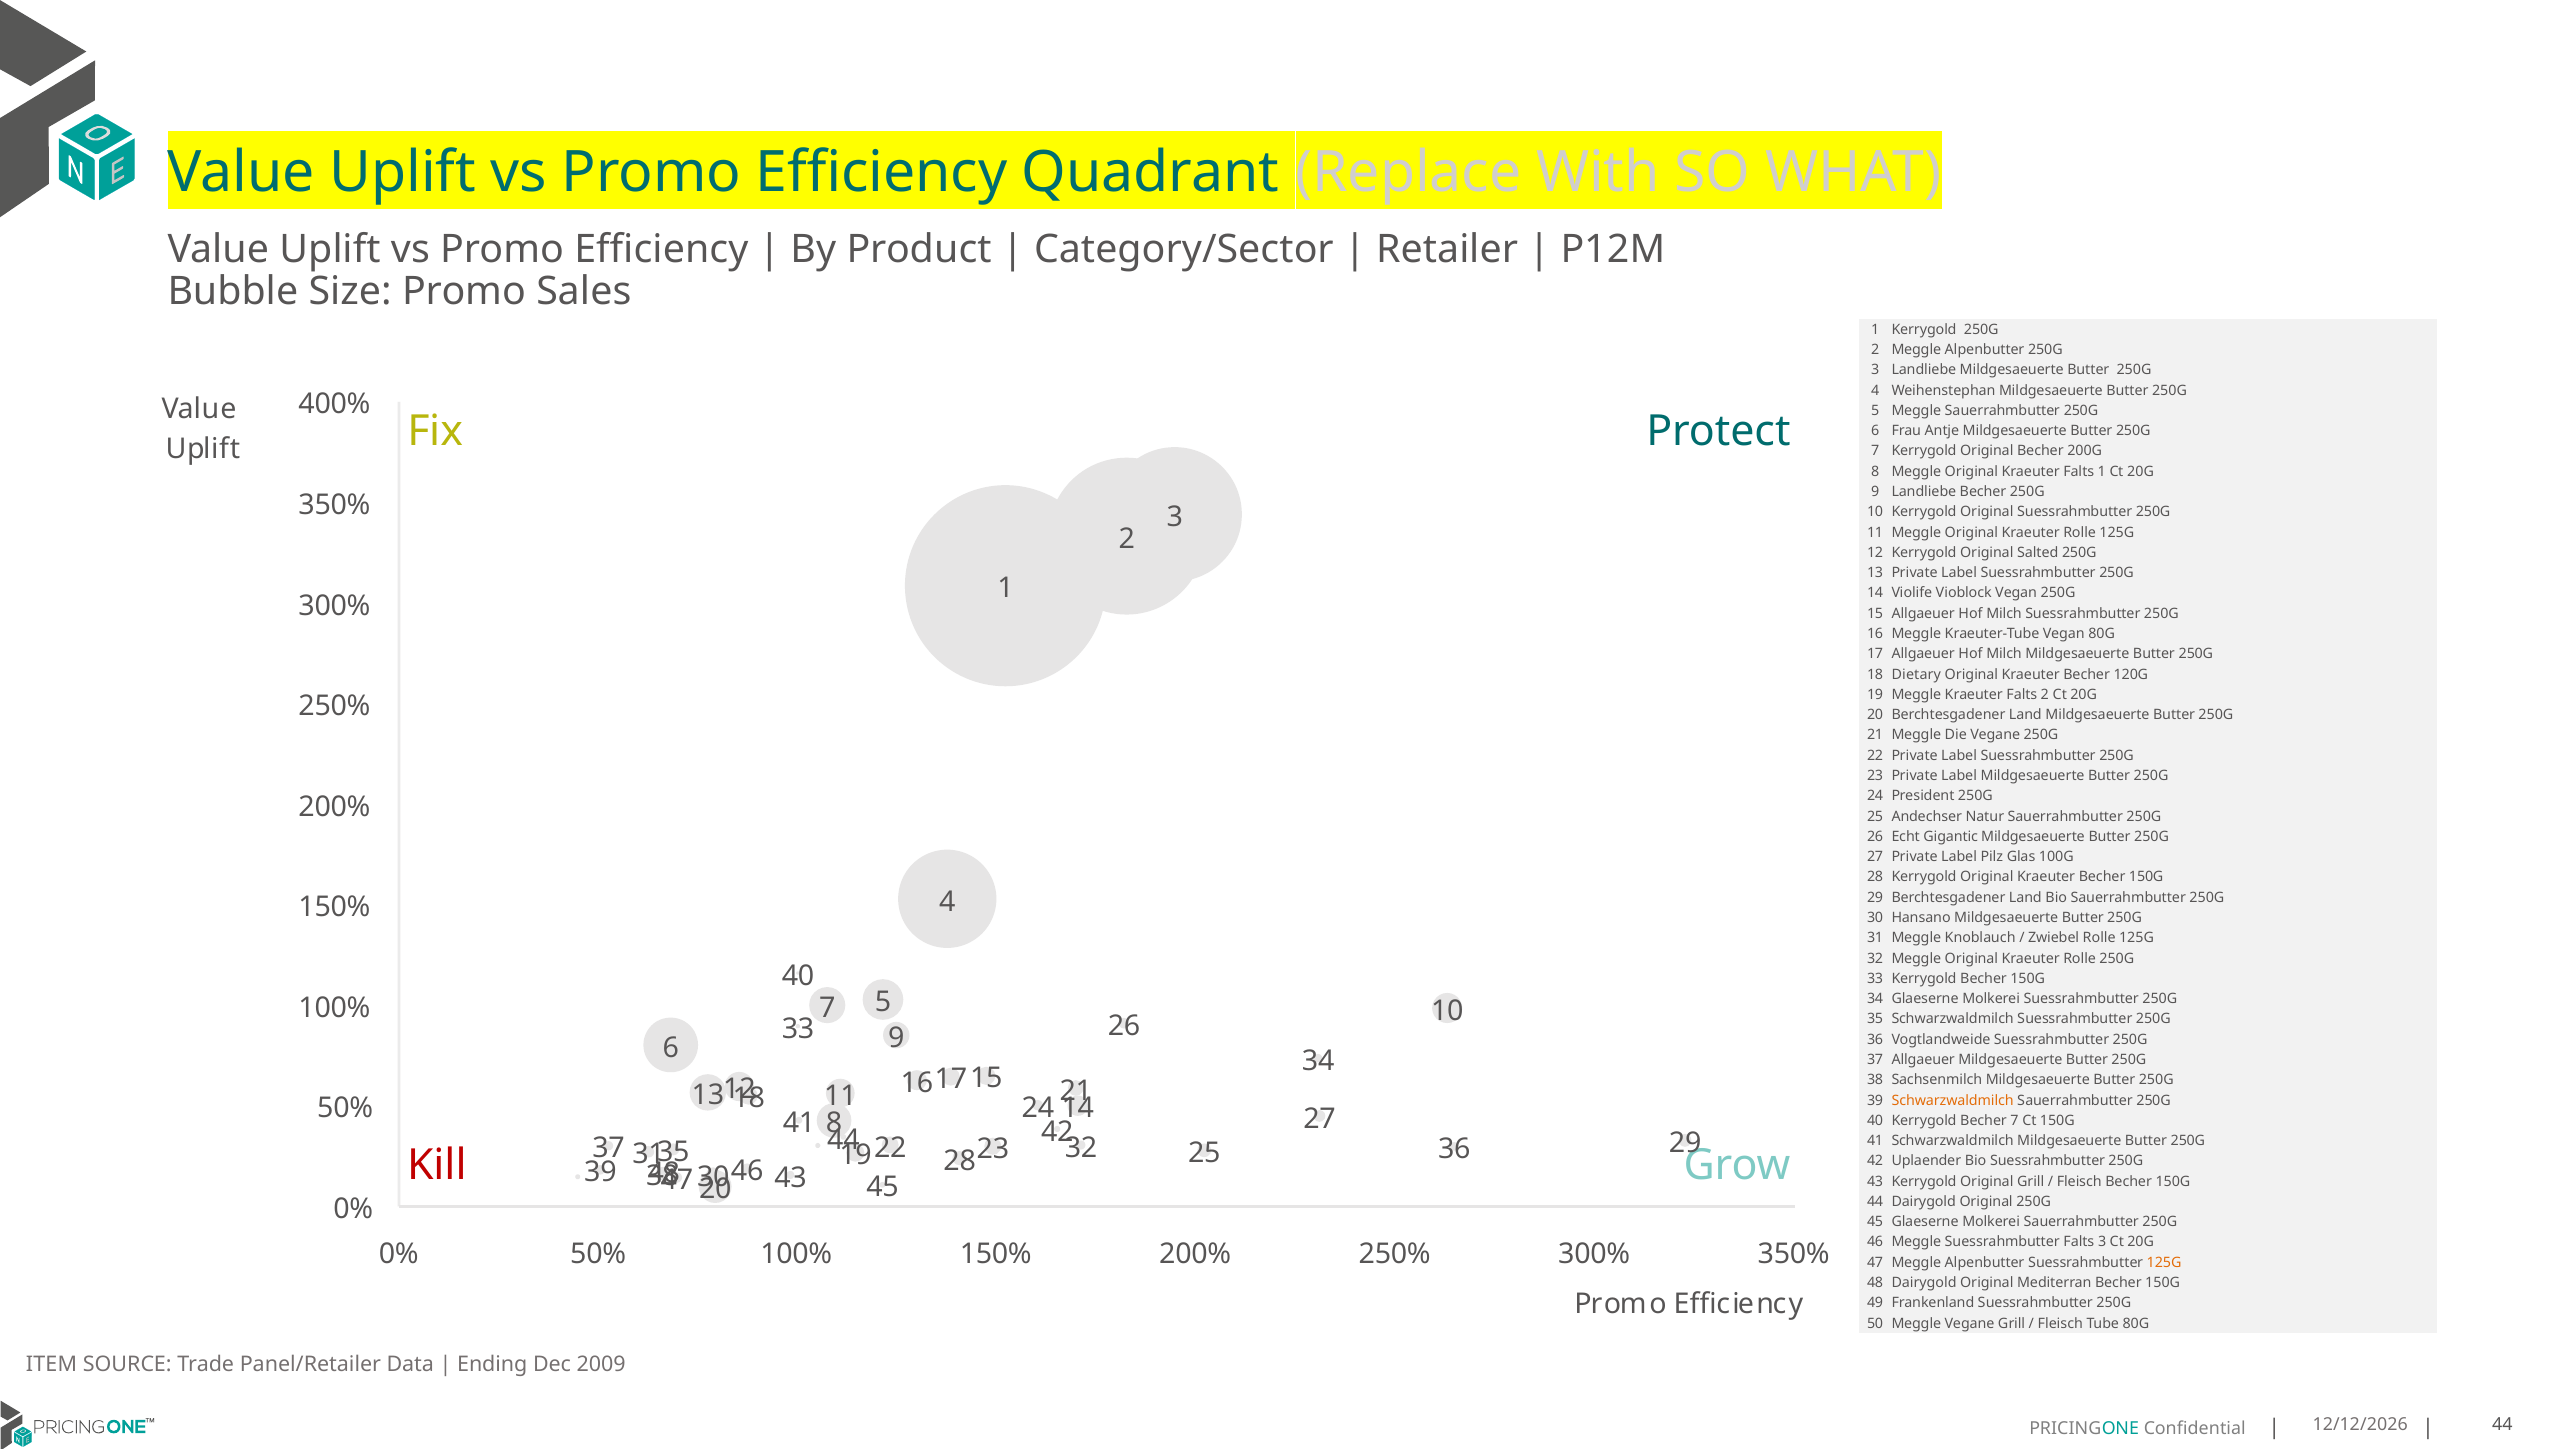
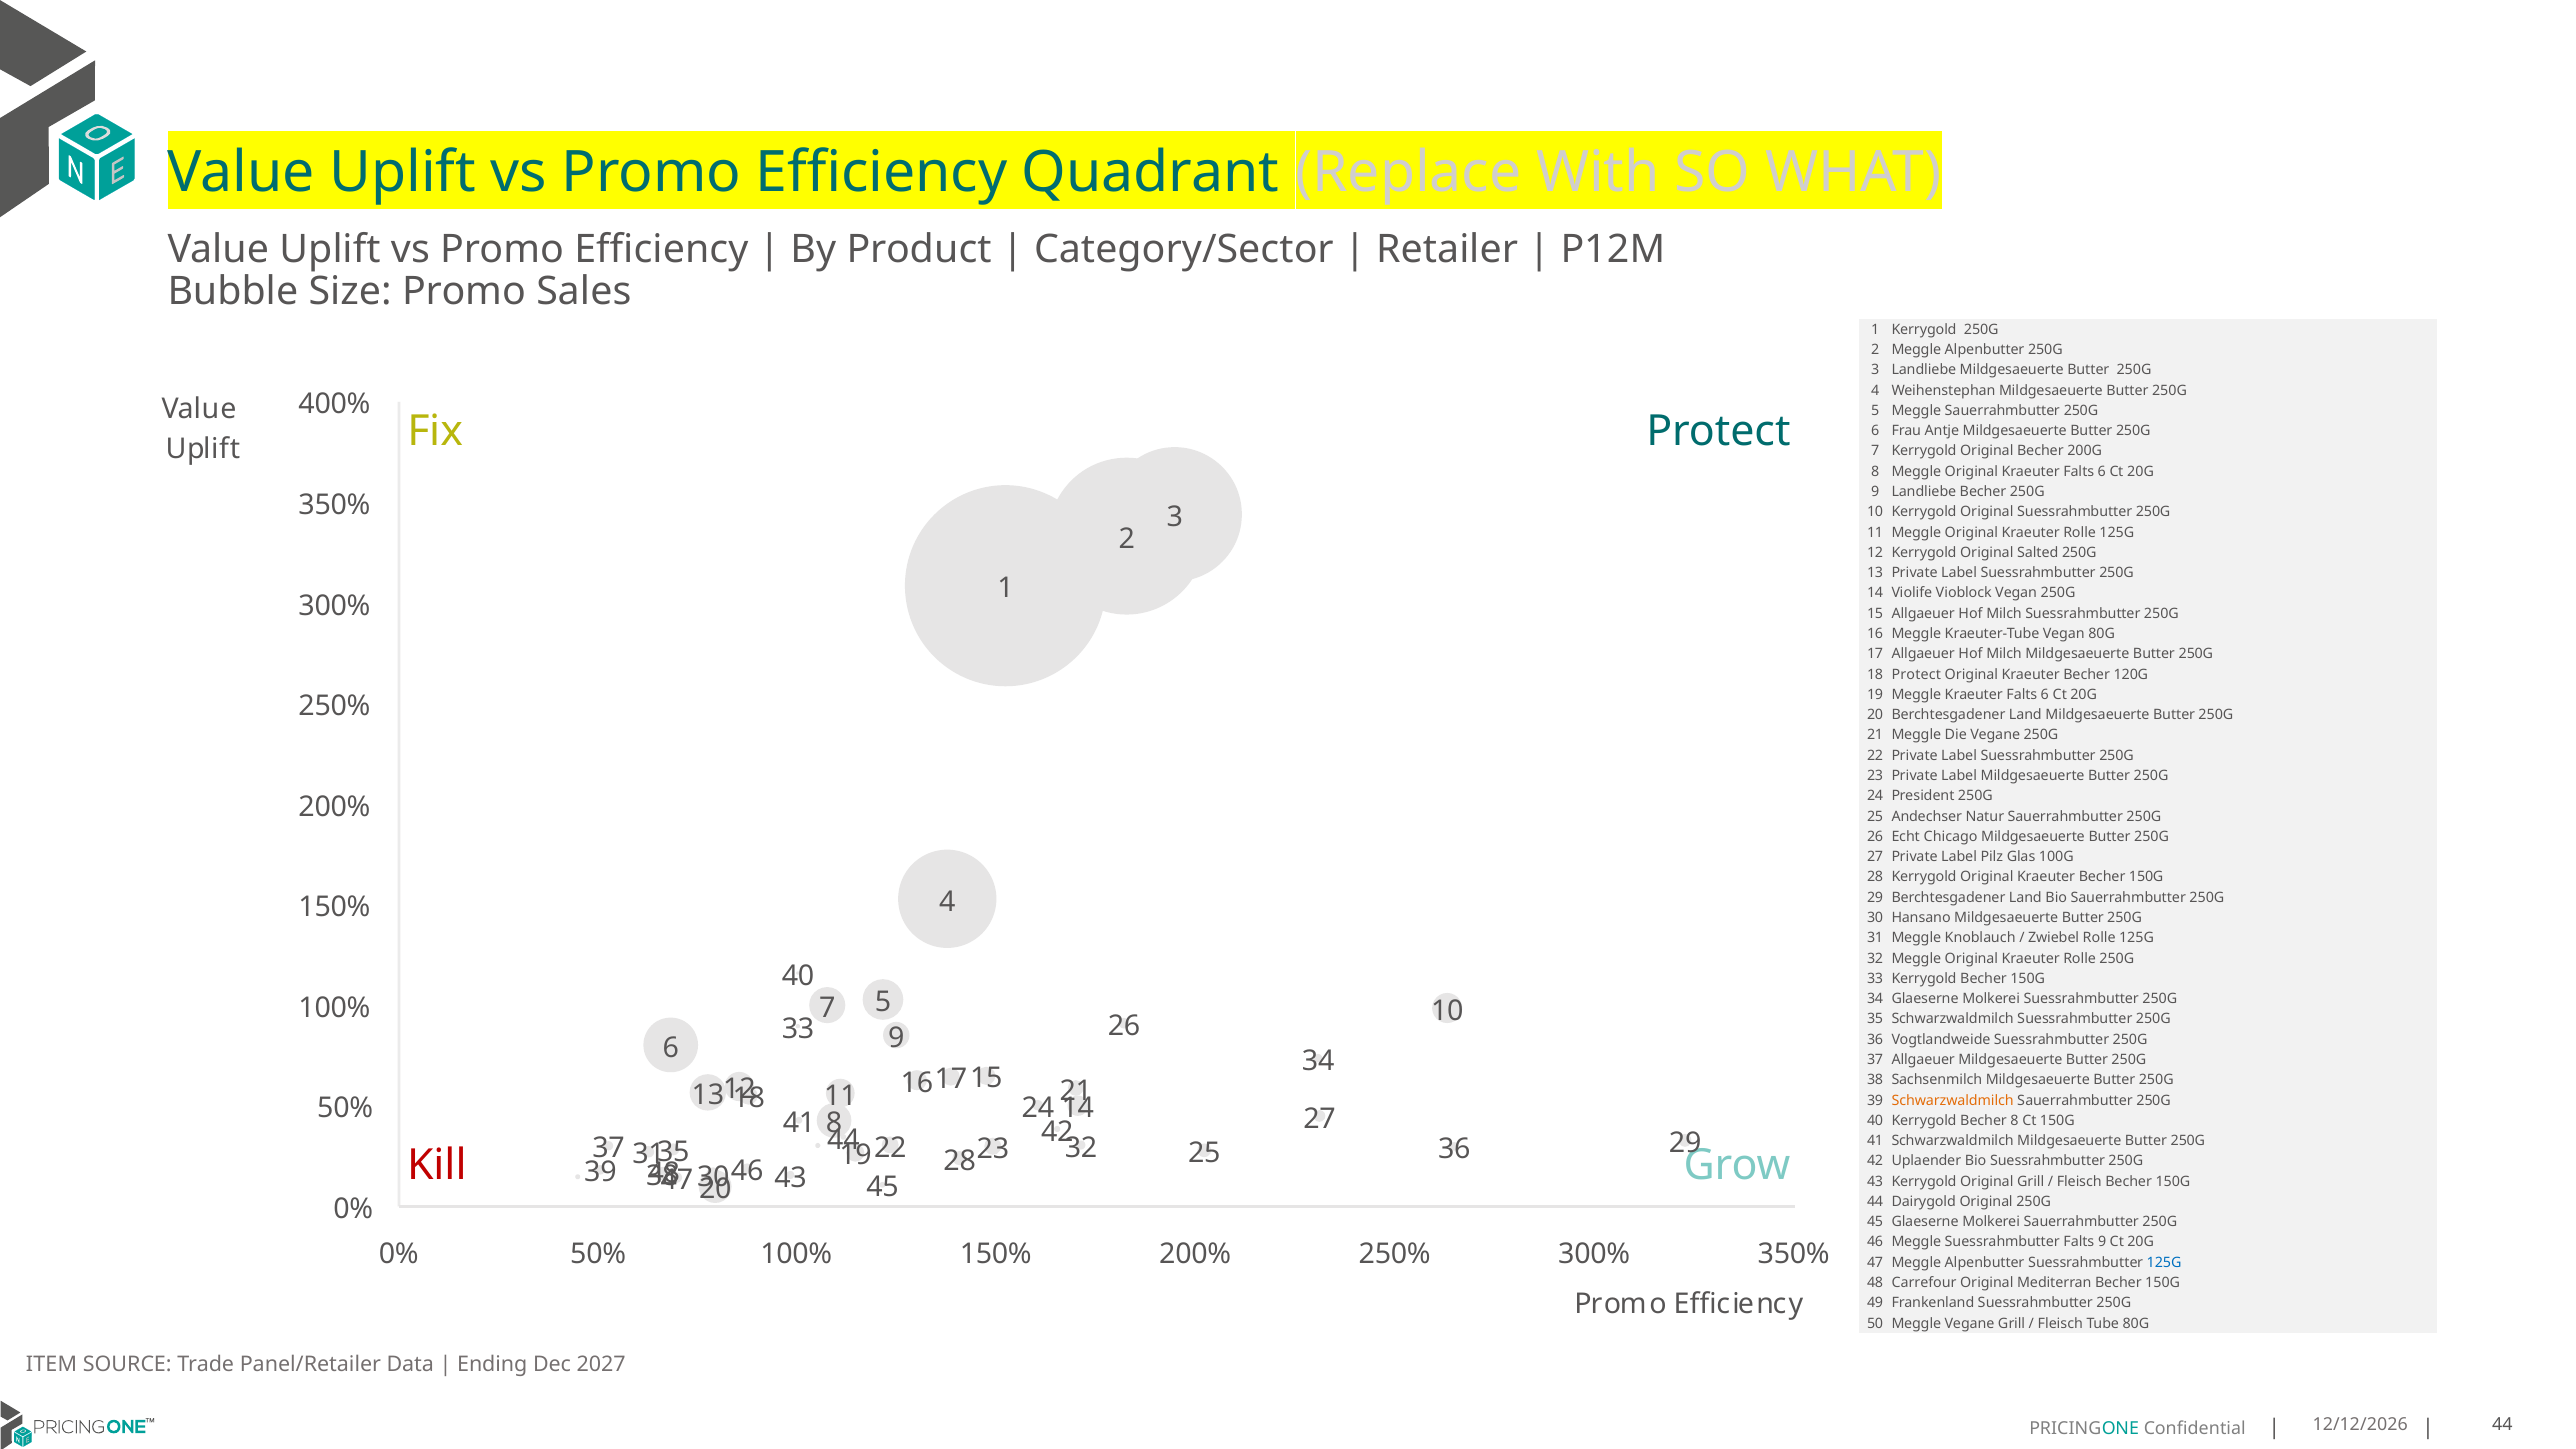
Original Kraeuter Falts 1: 1 -> 6
18 Dietary: Dietary -> Protect
Meggle Kraeuter Falts 2: 2 -> 6
Gigantic: Gigantic -> Chicago
Becher 7: 7 -> 8
Falts 3: 3 -> 9
125G at (2164, 1263) colour: orange -> blue
48 Dairygold: Dairygold -> Carrefour
2009: 2009 -> 2027
